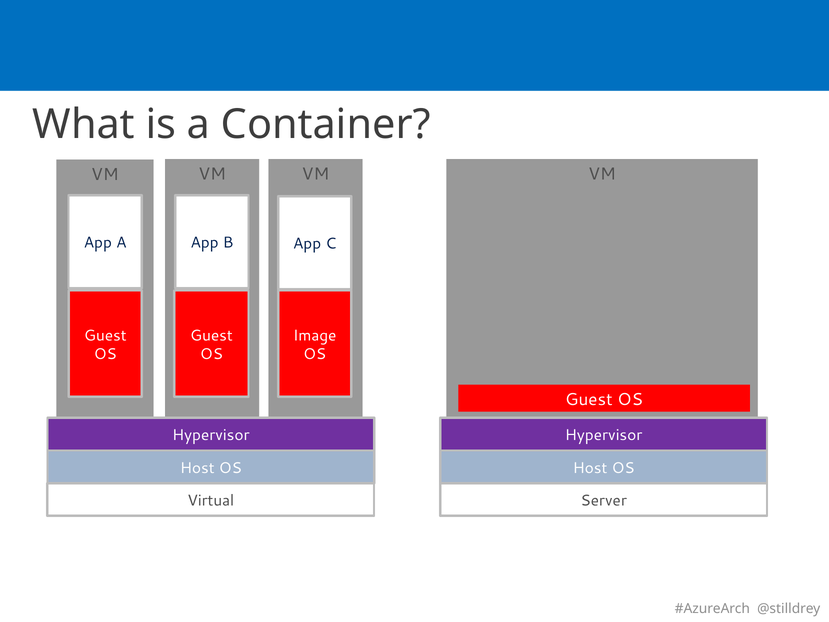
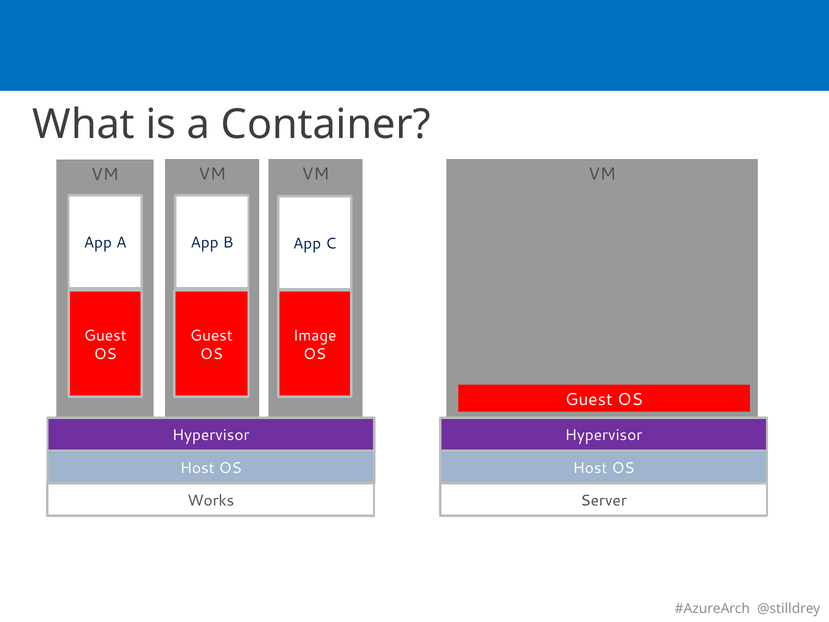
Virtual: Virtual -> Works
